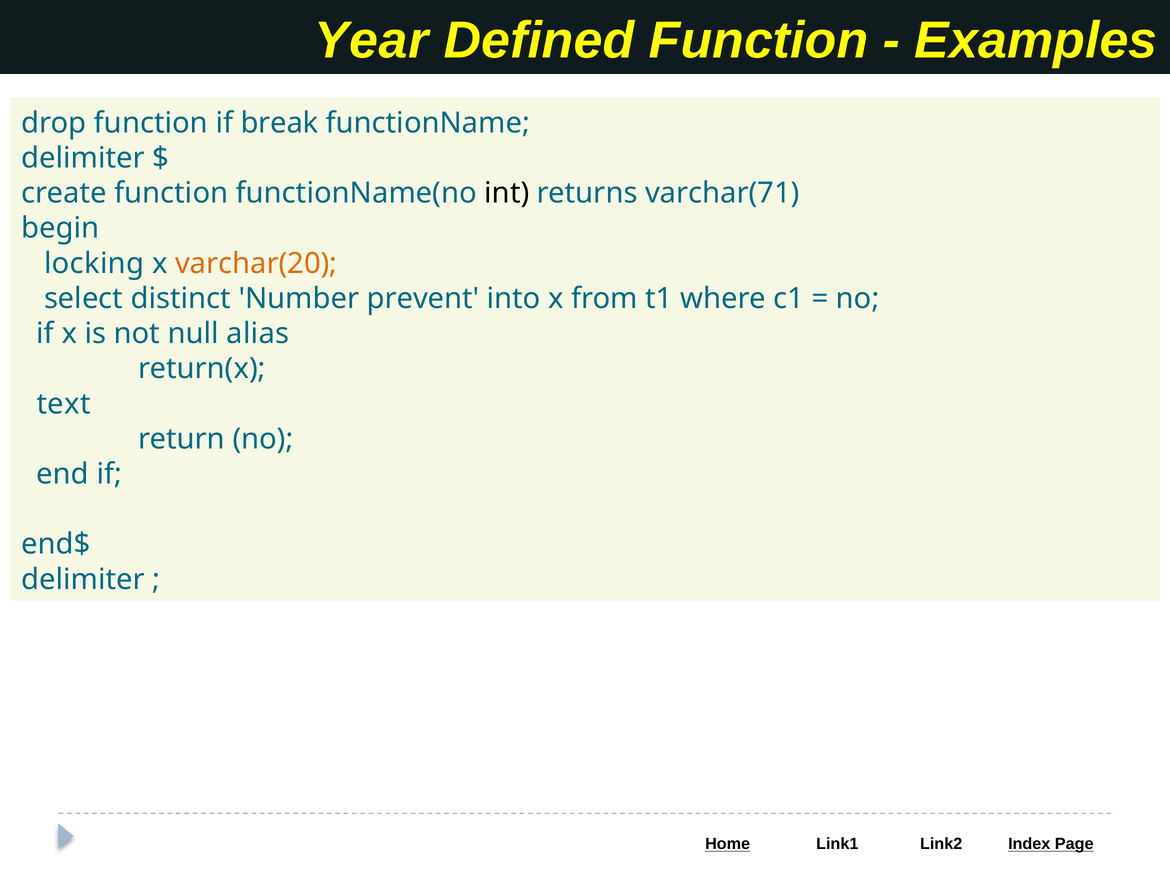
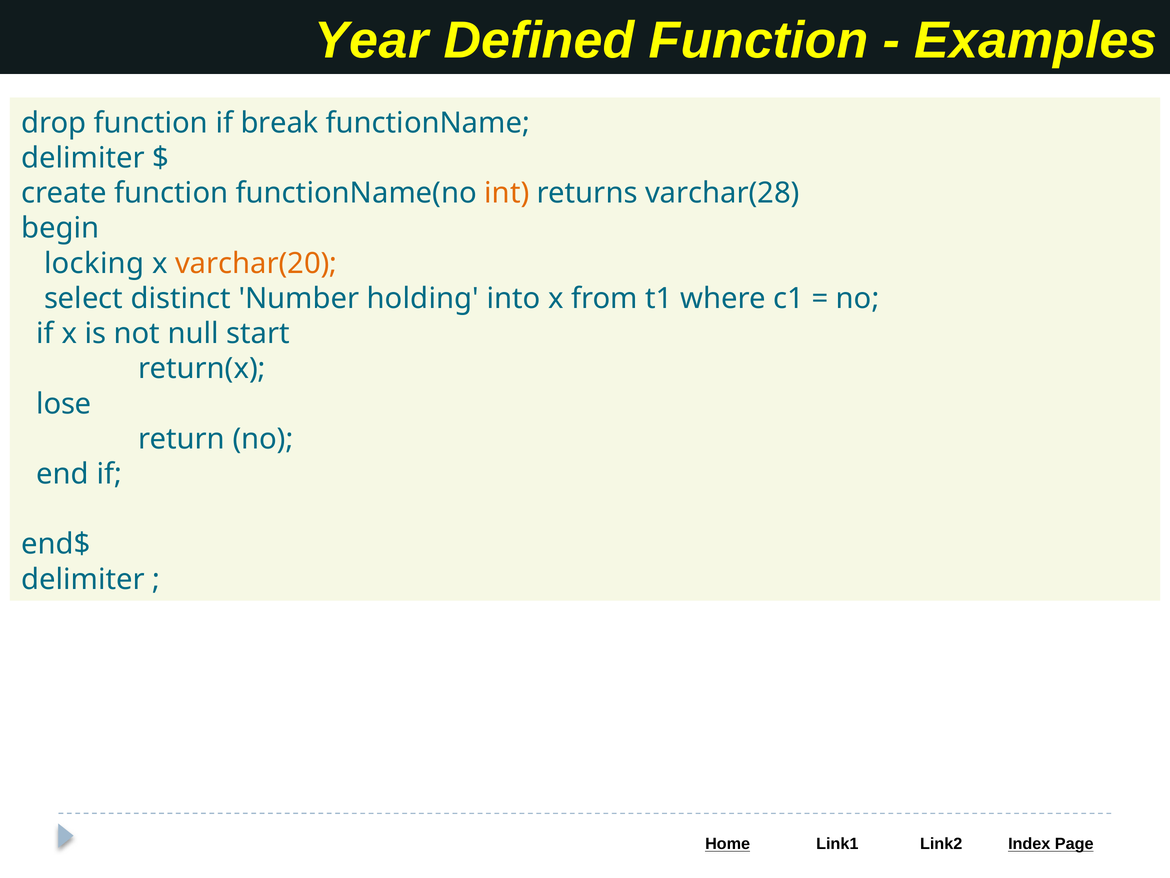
int colour: black -> orange
varchar(71: varchar(71 -> varchar(28
prevent: prevent -> holding
alias: alias -> start
text: text -> lose
